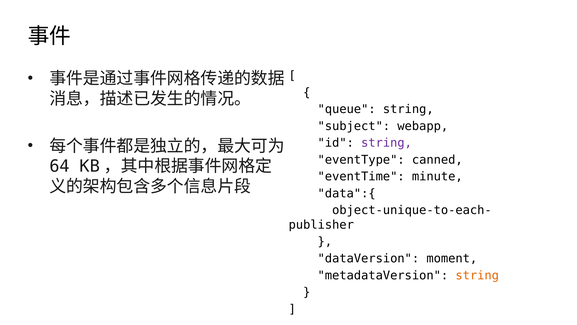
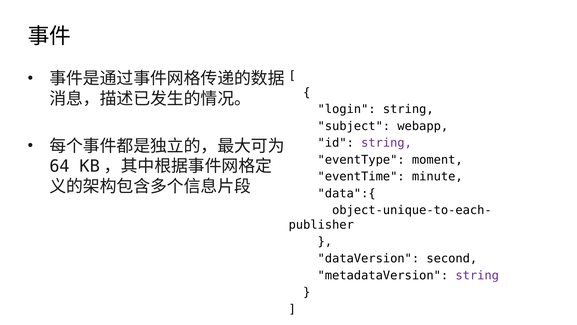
queue: queue -> login
canned: canned -> moment
moment: moment -> second
string at (477, 275) colour: orange -> purple
